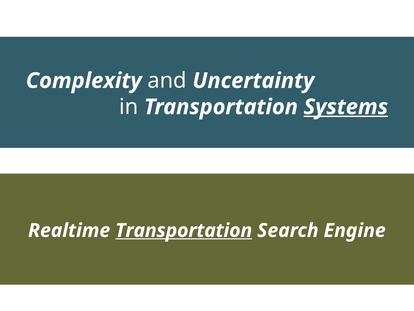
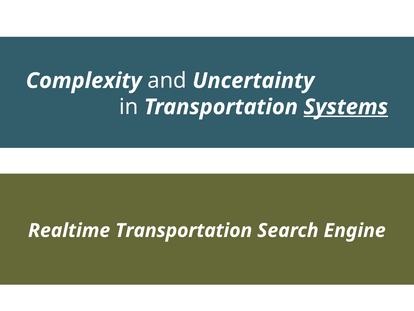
Transportation at (184, 230) underline: present -> none
